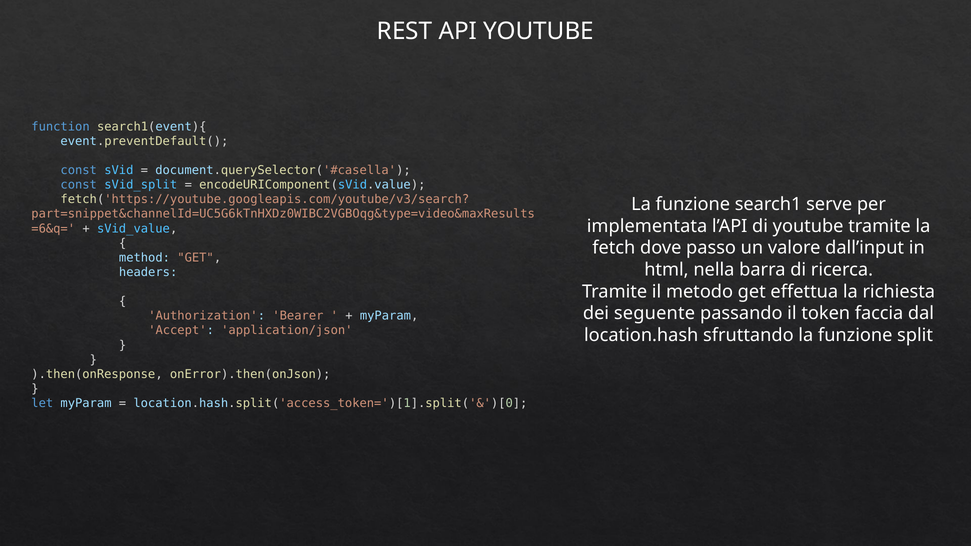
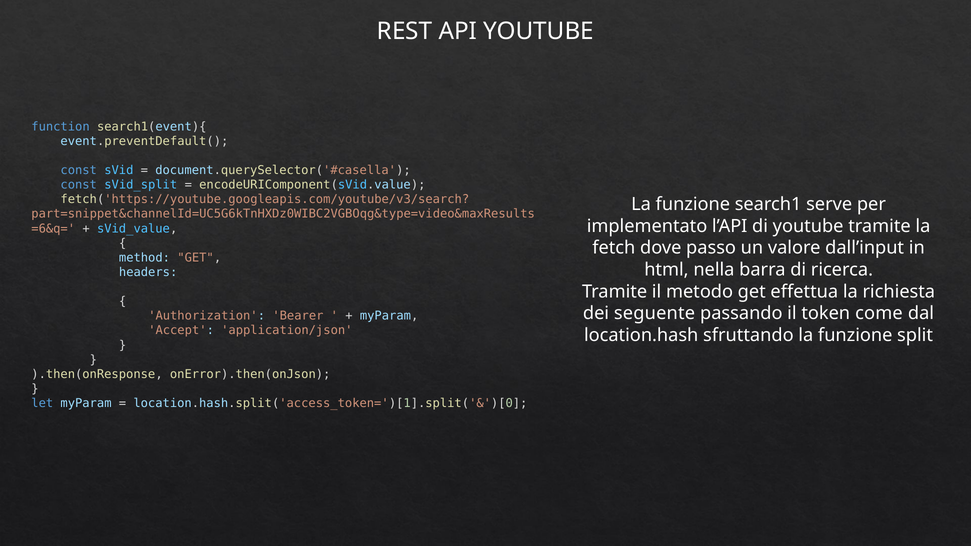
implementata: implementata -> implementato
faccia: faccia -> come
